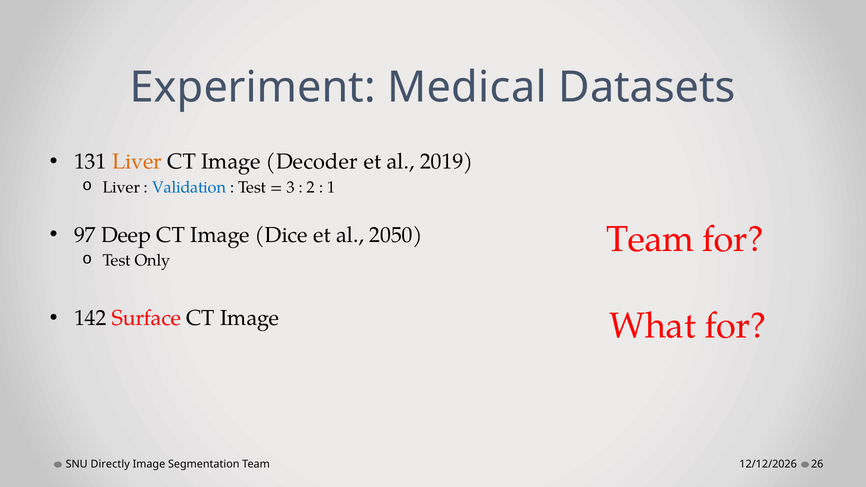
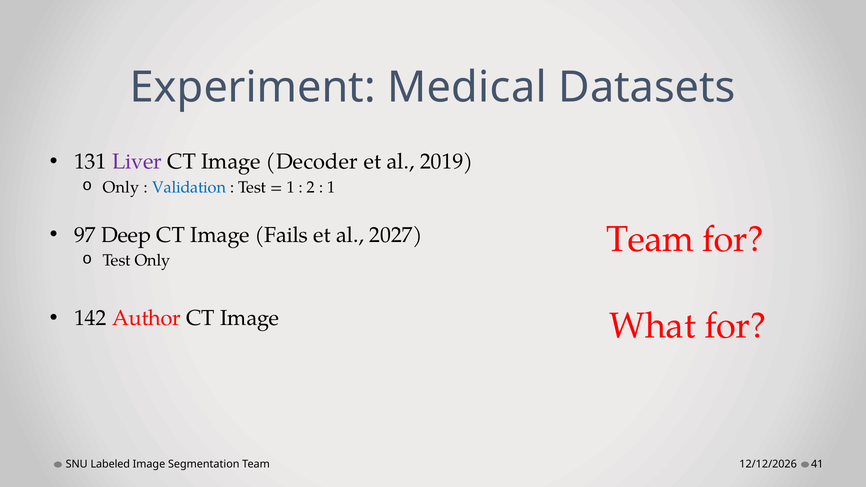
Liver at (137, 162) colour: orange -> purple
Liver at (121, 187): Liver -> Only
3 at (291, 187): 3 -> 1
Dice: Dice -> Fails
2050: 2050 -> 2027
Surface: Surface -> Author
Directly: Directly -> Labeled
26: 26 -> 41
